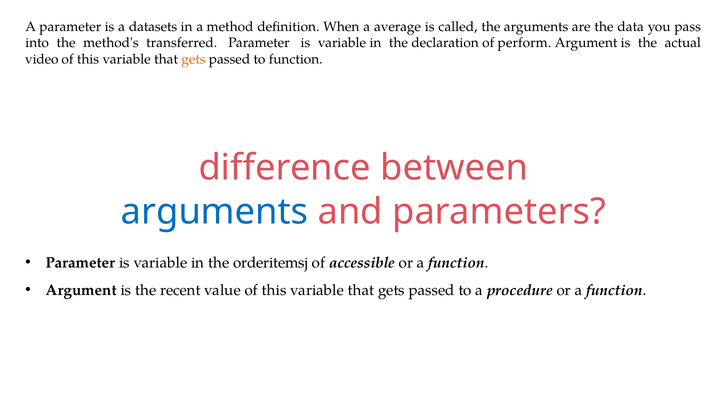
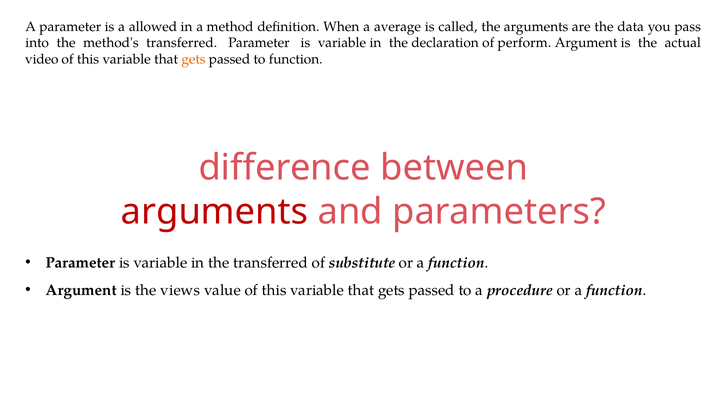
datasets: datasets -> allowed
arguments at (215, 212) colour: blue -> red
the orderitemsj: orderitemsj -> transferred
accessible: accessible -> substitute
recent: recent -> views
